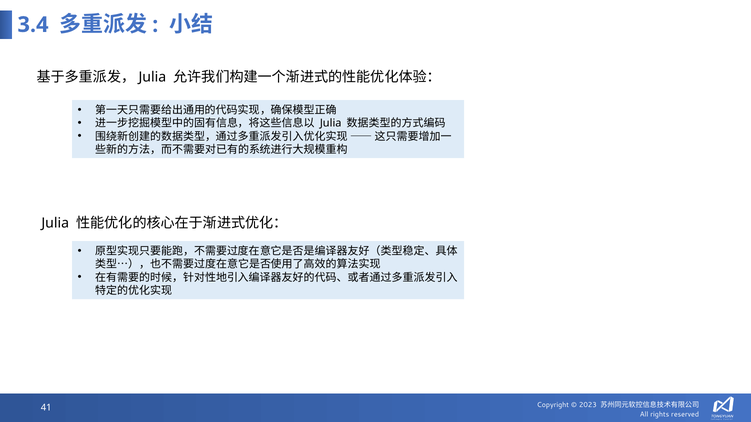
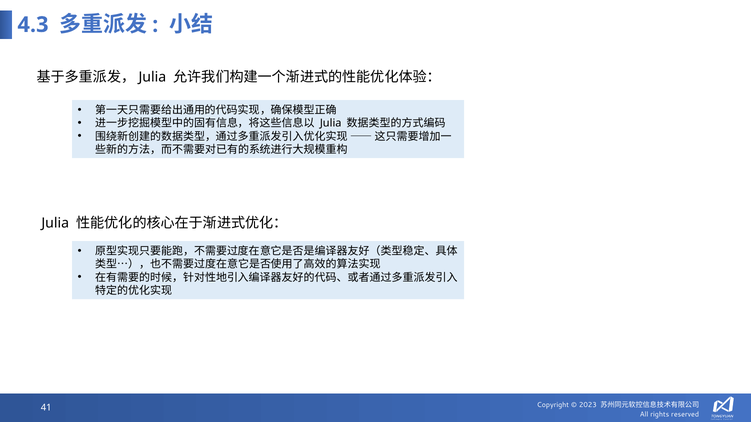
3.4: 3.4 -> 4.3
